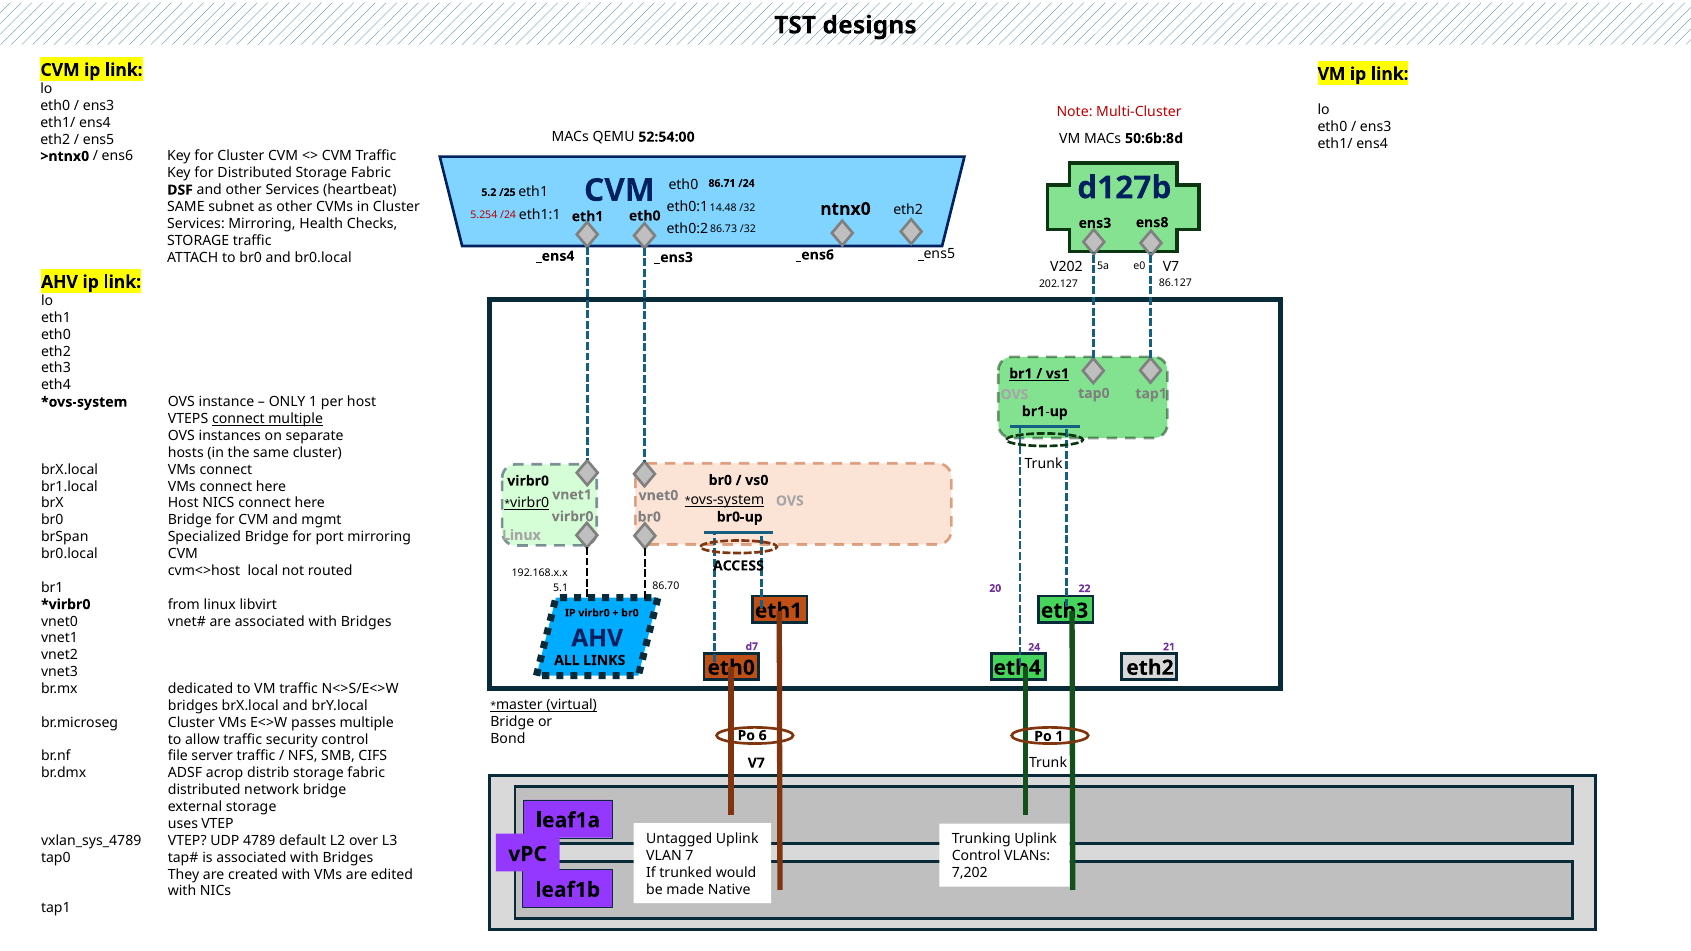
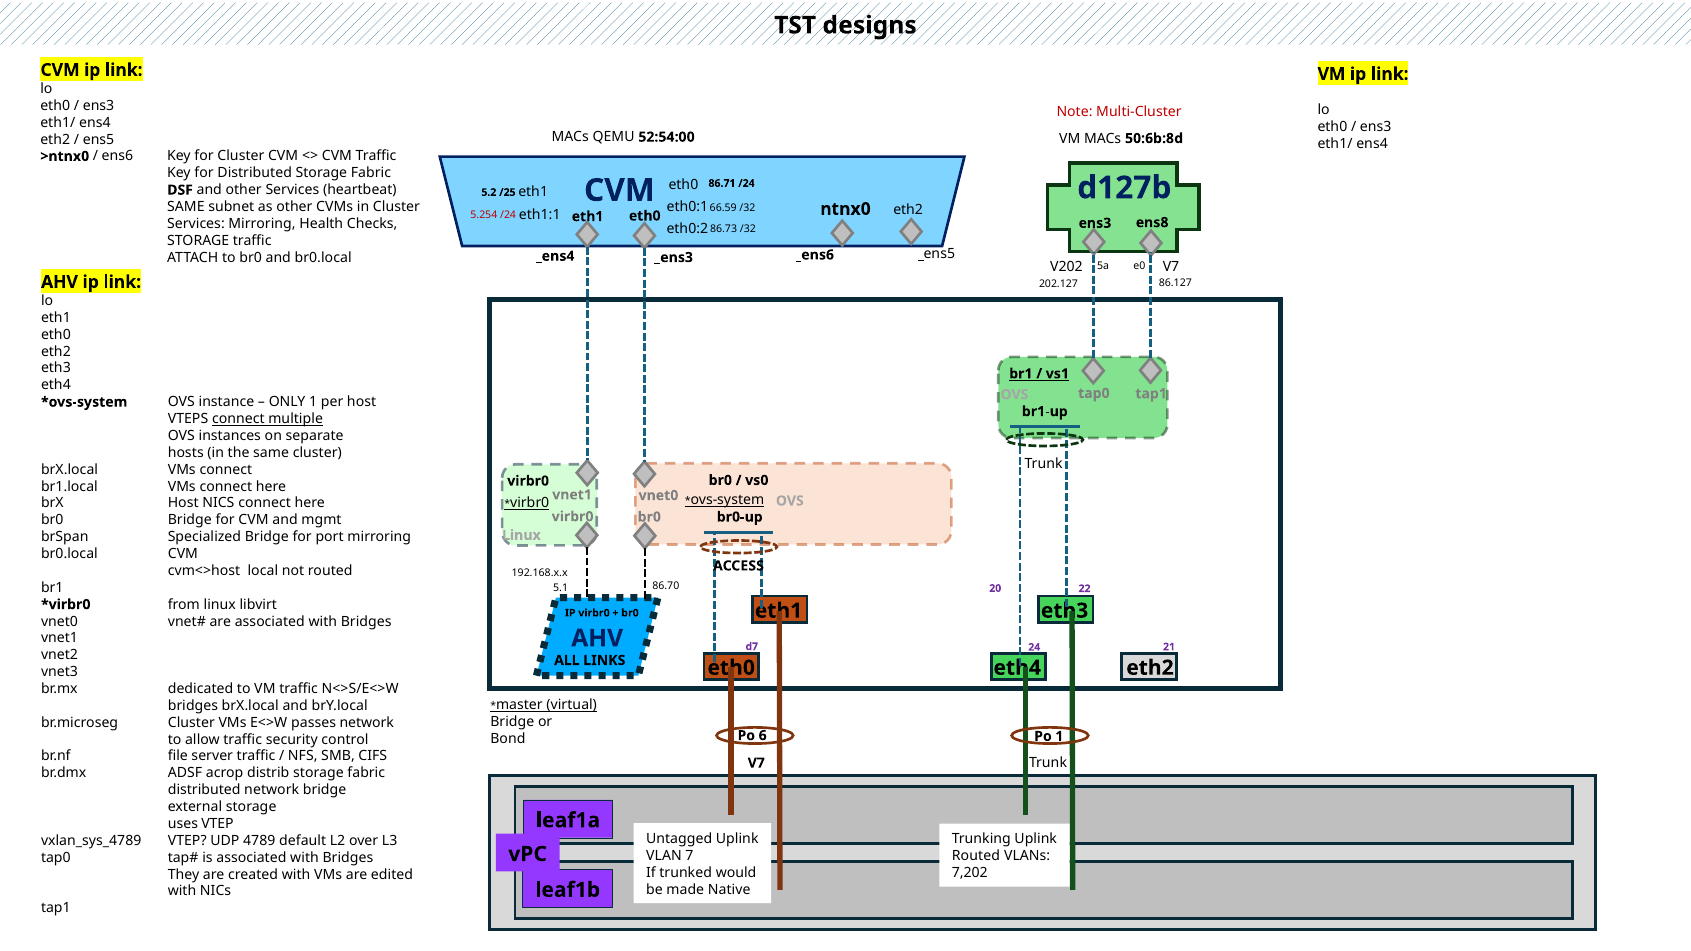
14.48: 14.48 -> 66.59
passes multiple: multiple -> network
Control at (976, 856): Control -> Routed
